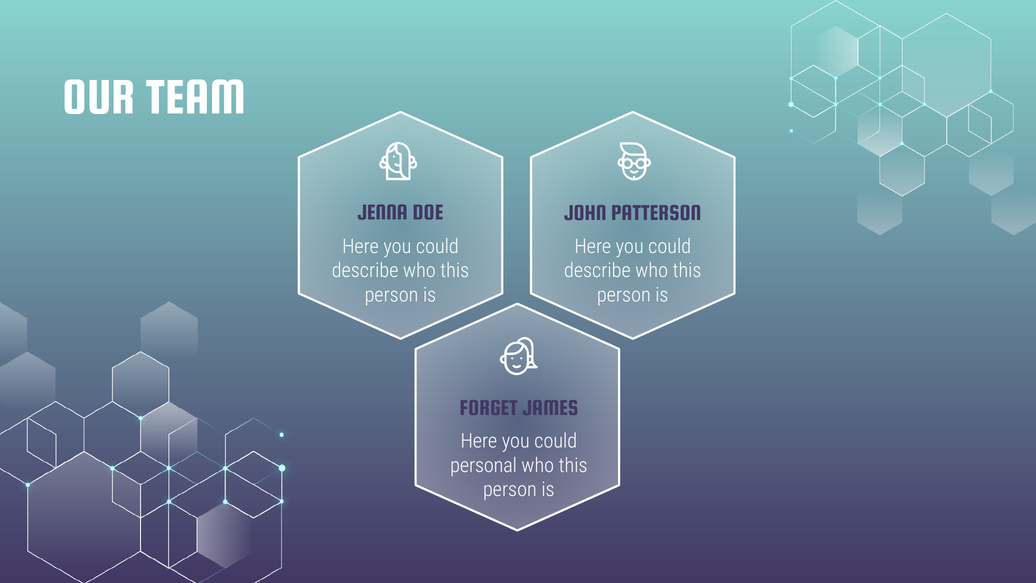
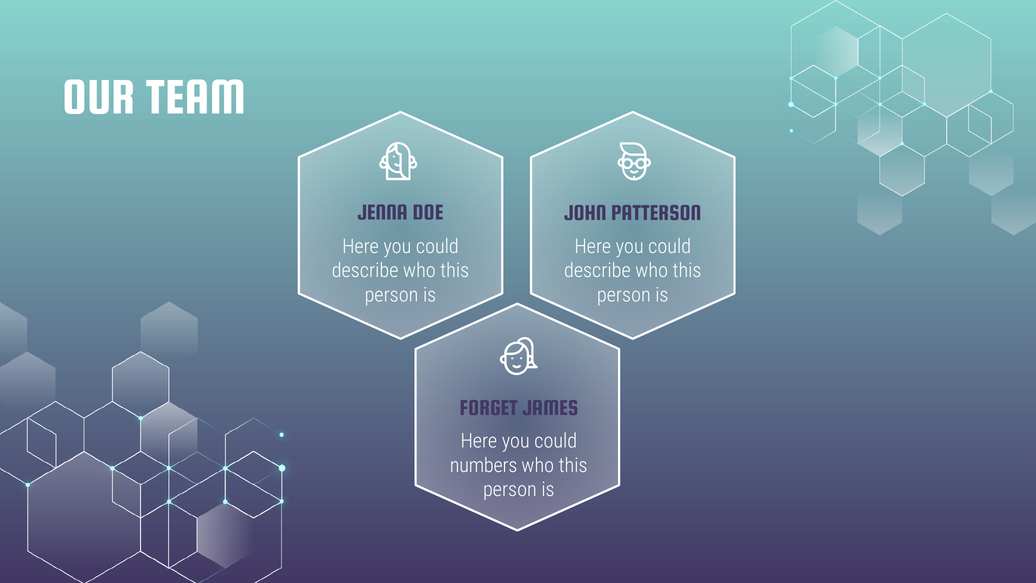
personal: personal -> numbers
